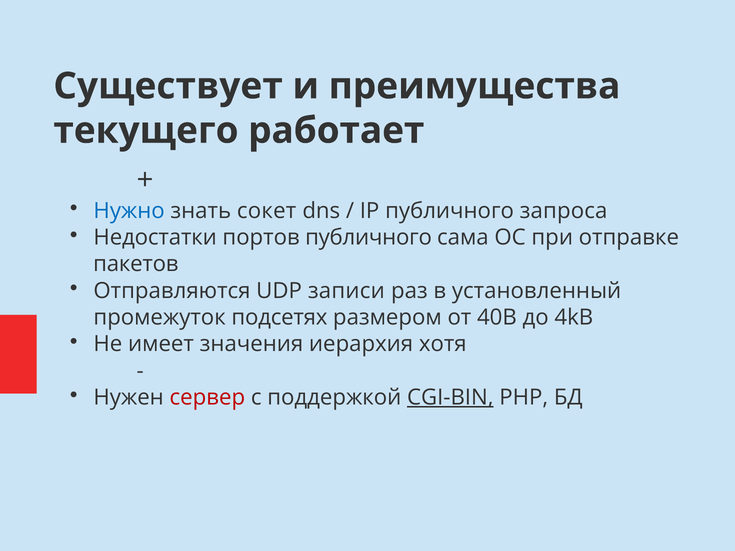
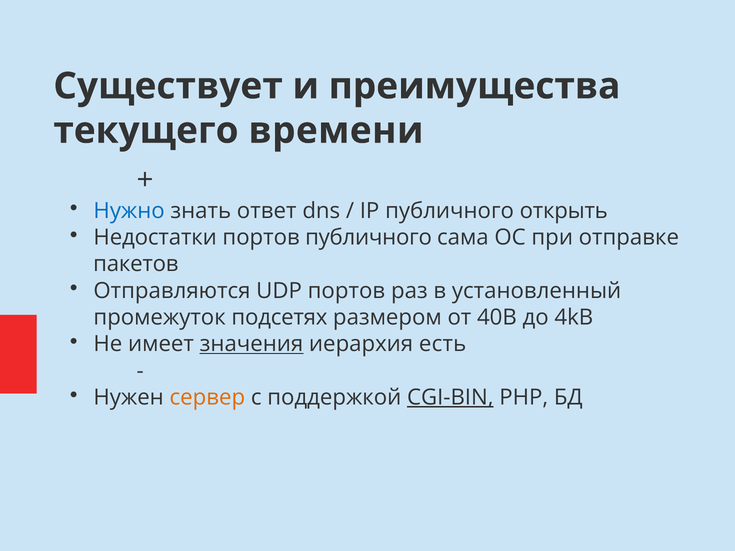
работает: работает -> времени
сокет: сокет -> ответ
запроса: запроса -> открыть
UDP записи: записи -> портов
значения underline: none -> present
хотя: хотя -> есть
сервер colour: red -> orange
